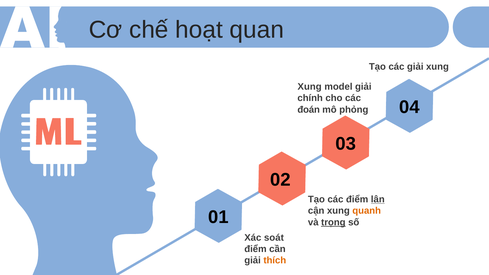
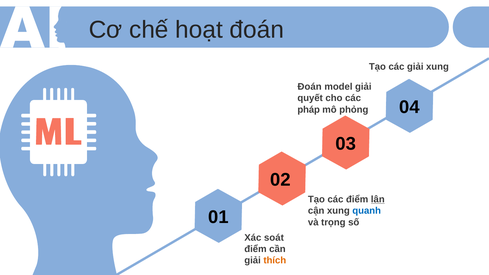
hoạt quan: quan -> đoán
Xung at (310, 87): Xung -> Đoán
chính: chính -> quyết
đoán: đoán -> pháp
quanh colour: orange -> blue
trọng underline: present -> none
